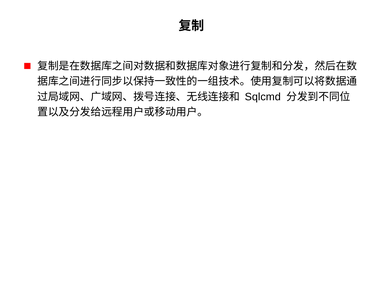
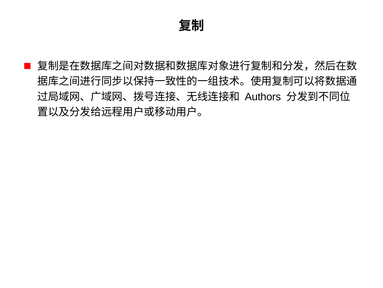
Sqlcmd: Sqlcmd -> Authors
